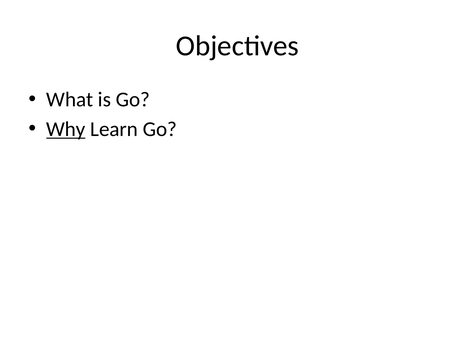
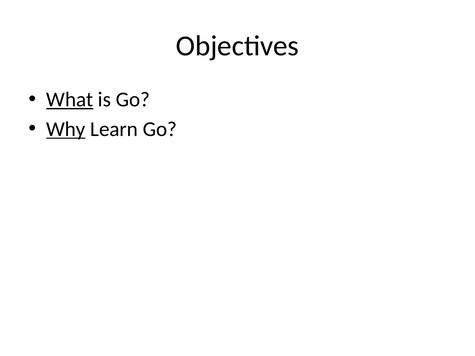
What underline: none -> present
